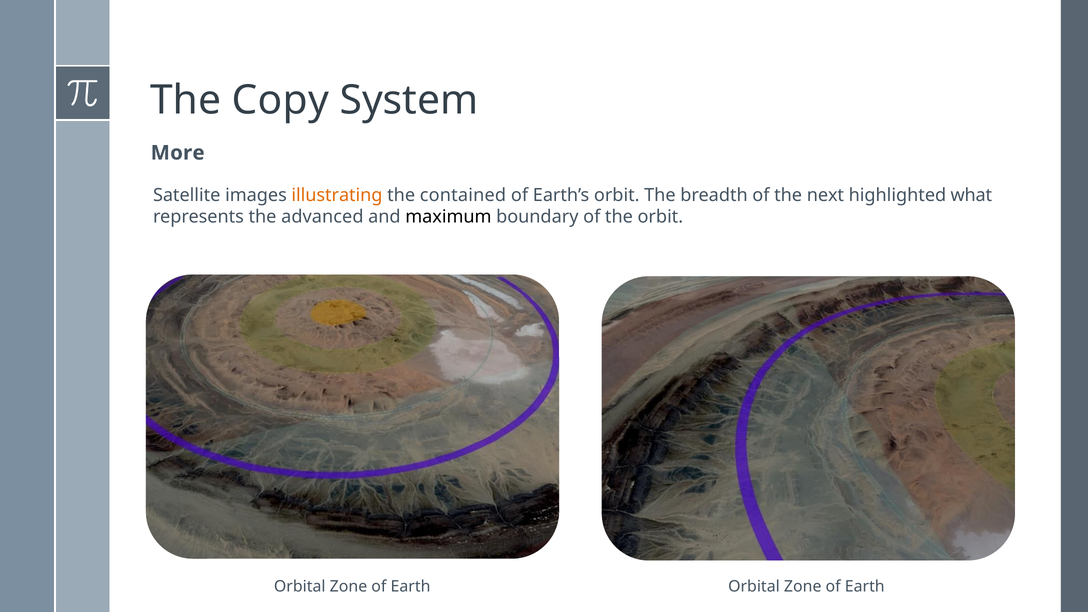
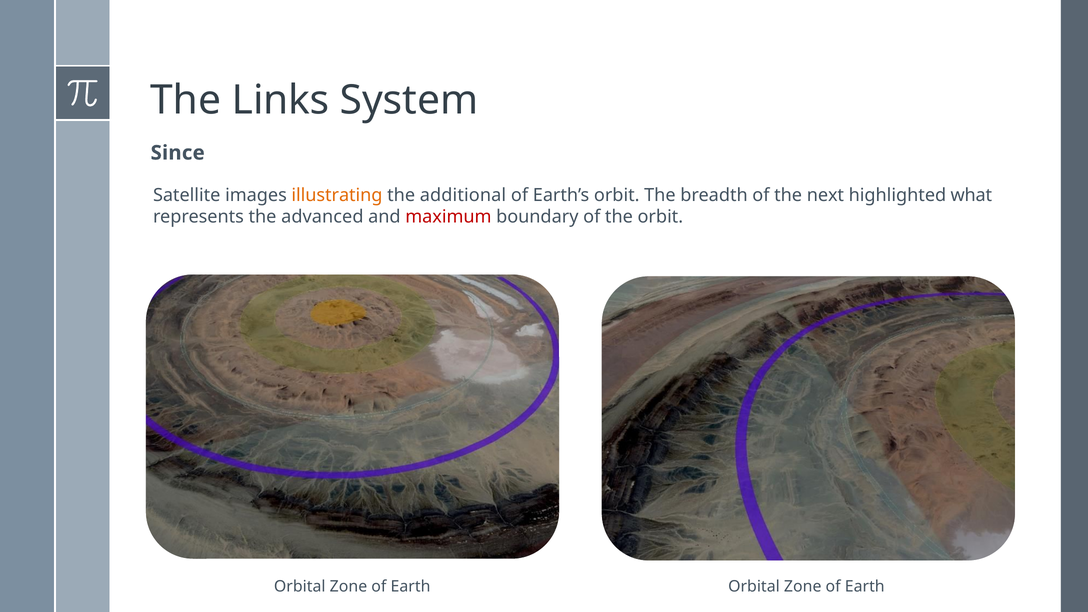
Copy: Copy -> Links
More: More -> Since
contained: contained -> additional
maximum colour: black -> red
